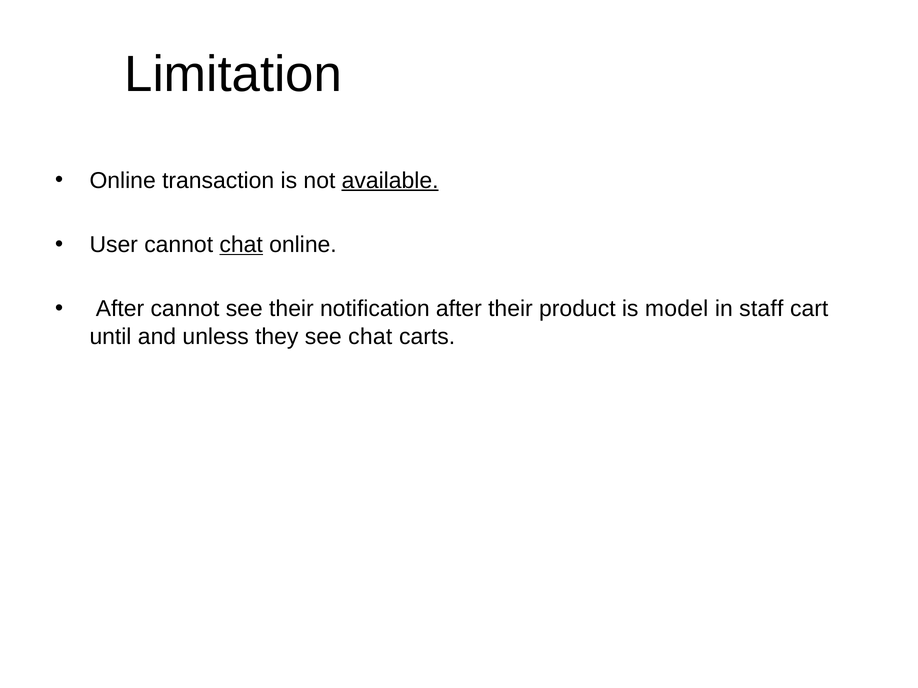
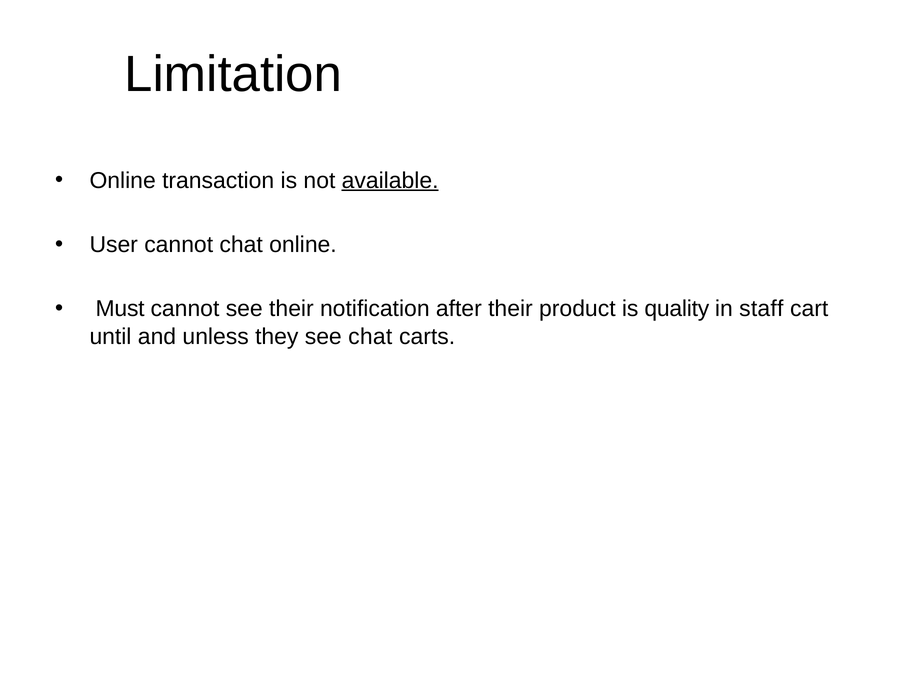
chat at (241, 245) underline: present -> none
After at (120, 309): After -> Must
model: model -> quality
